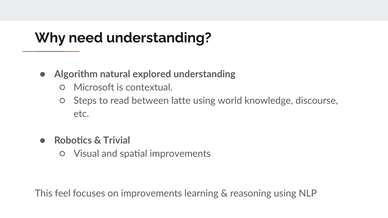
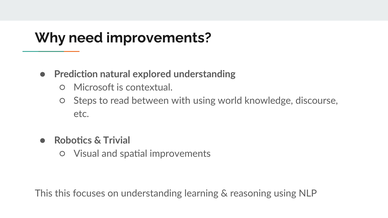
need understanding: understanding -> improvements
Algorithm: Algorithm -> Prediction
latte: latte -> with
This feel: feel -> this
on improvements: improvements -> understanding
